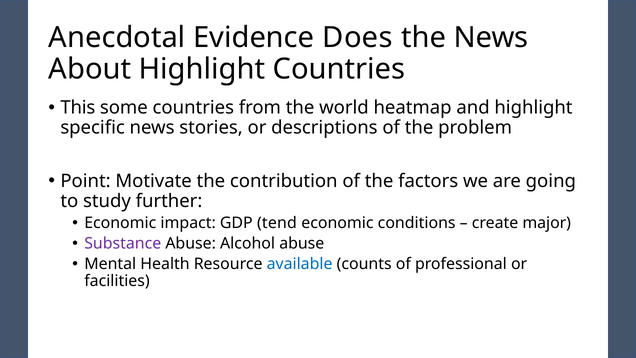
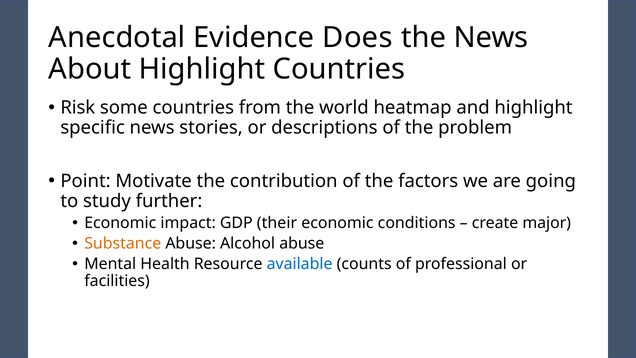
This: This -> Risk
tend: tend -> their
Substance colour: purple -> orange
